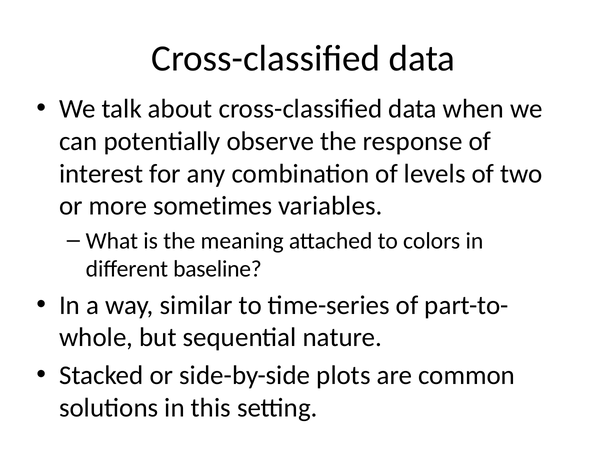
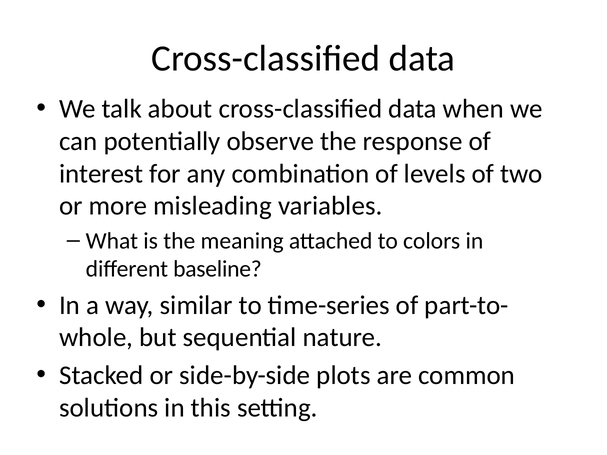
sometimes: sometimes -> misleading
